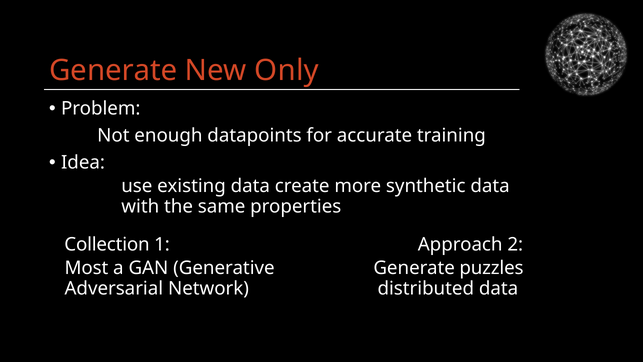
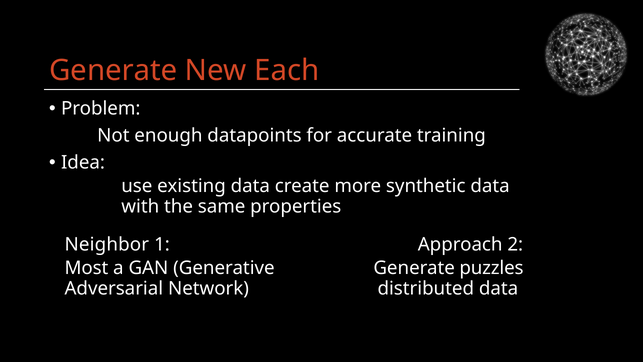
Only: Only -> Each
Collection: Collection -> Neighbor
